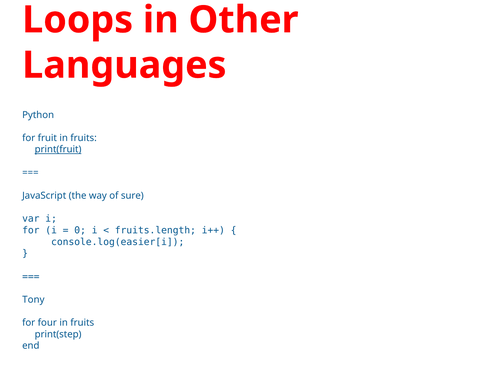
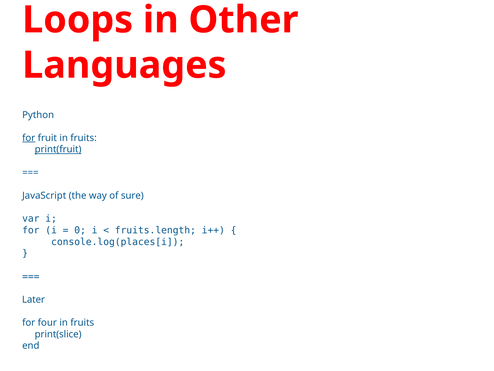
for at (29, 138) underline: none -> present
console.log(easier[i: console.log(easier[i -> console.log(places[i
Tony: Tony -> Later
print(step: print(step -> print(slice
